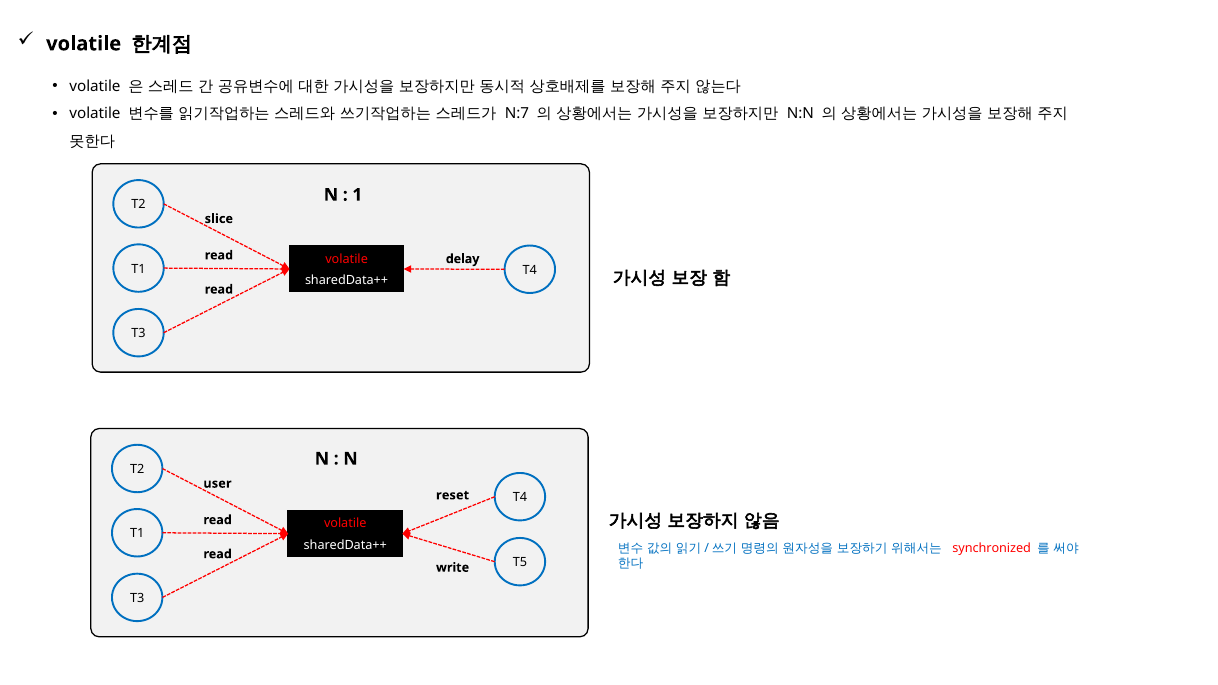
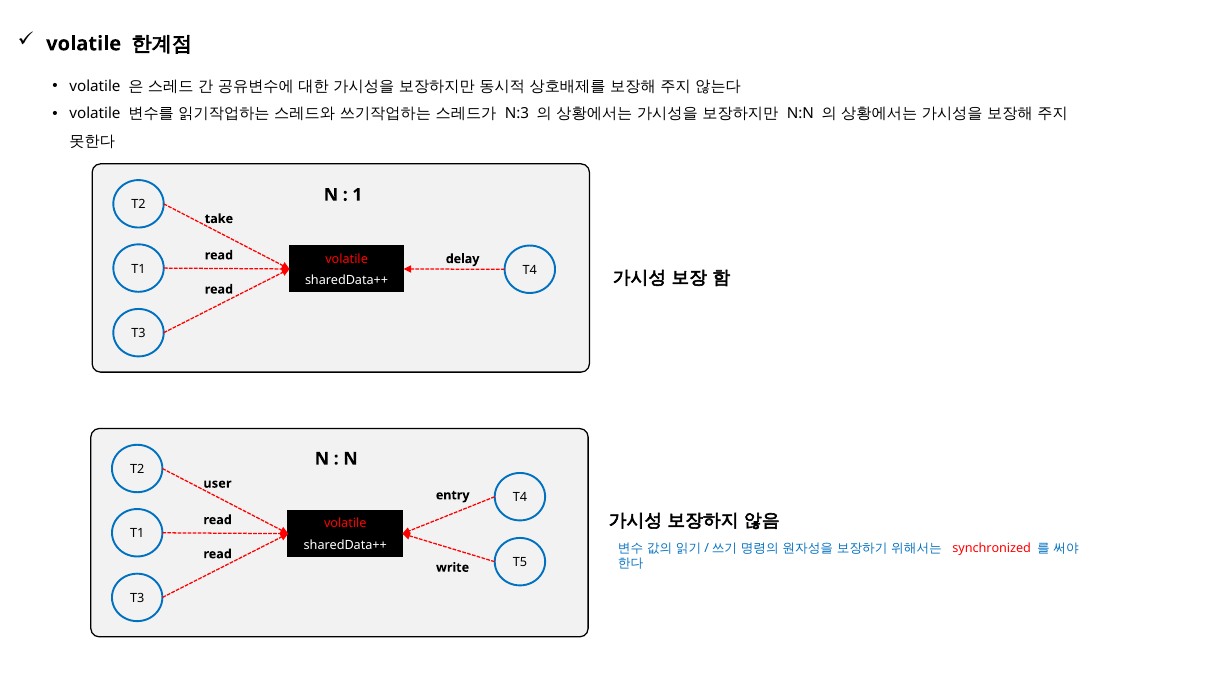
N:7: N:7 -> N:3
slice: slice -> take
reset: reset -> entry
